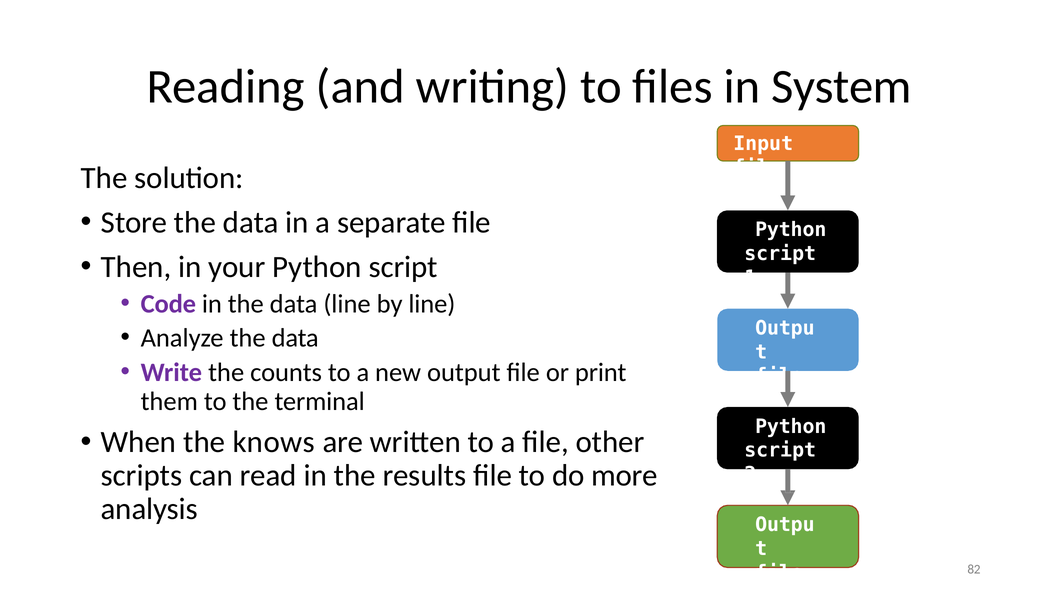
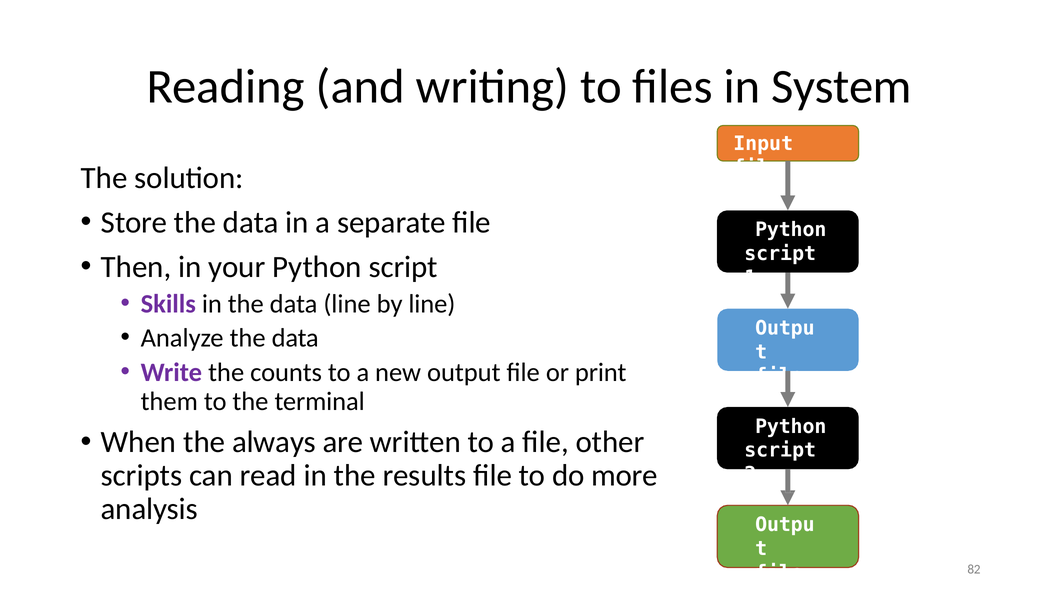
Code: Code -> Skills
knows: knows -> always
